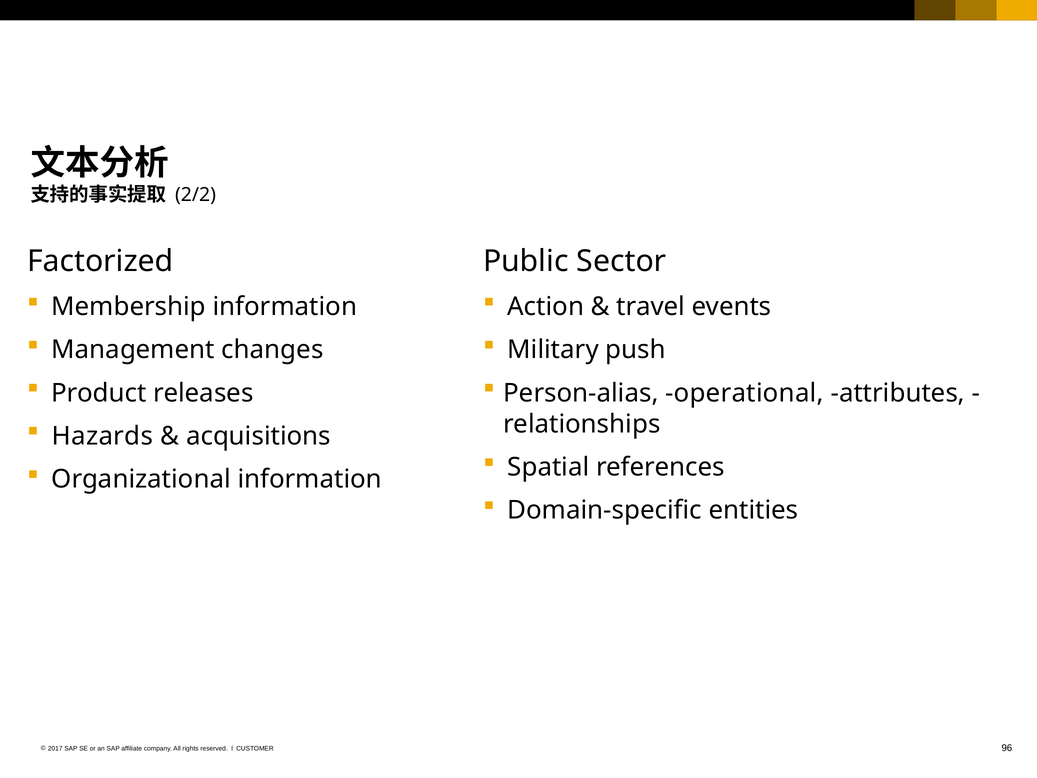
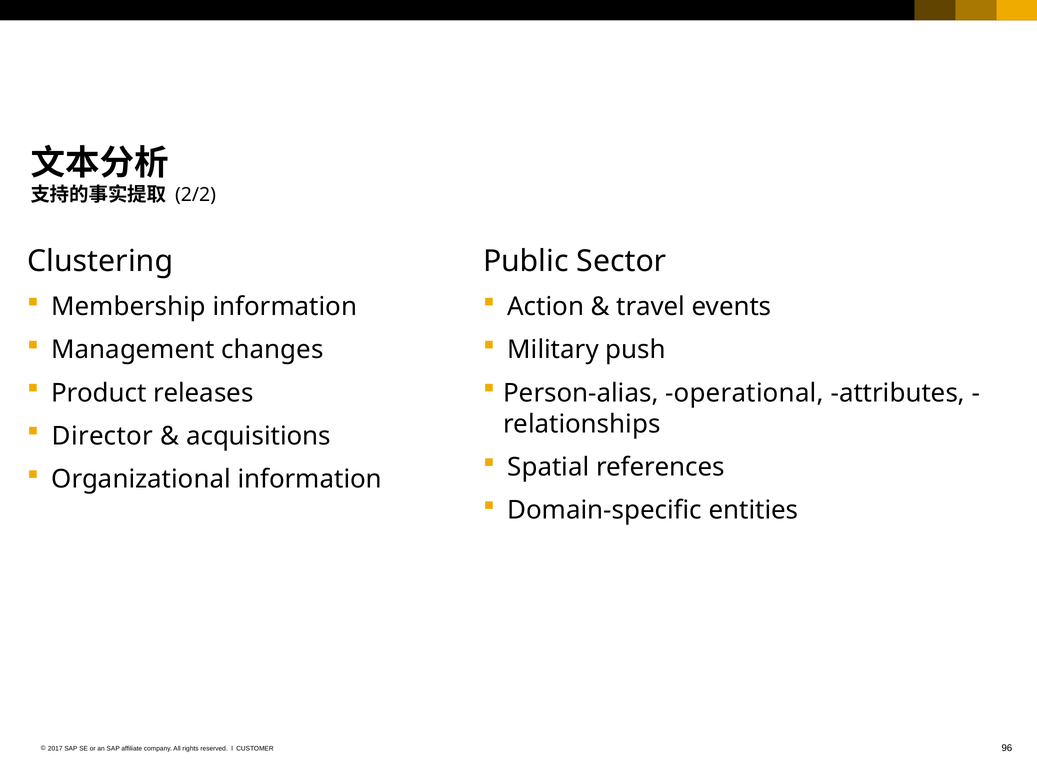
Factorized: Factorized -> Clustering
Hazards: Hazards -> Director
